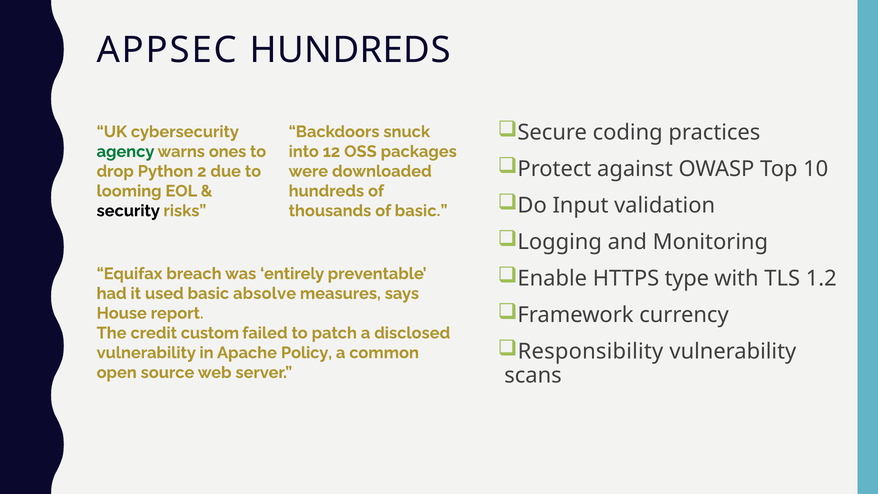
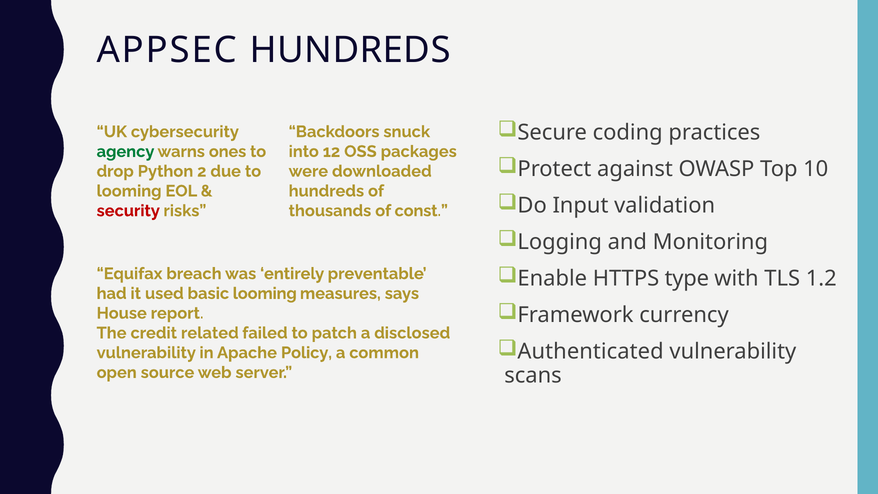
of basic: basic -> const
security colour: black -> red
basic absolve: absolve -> looming
custom: custom -> related
Responsibility: Responsibility -> Authenticated
